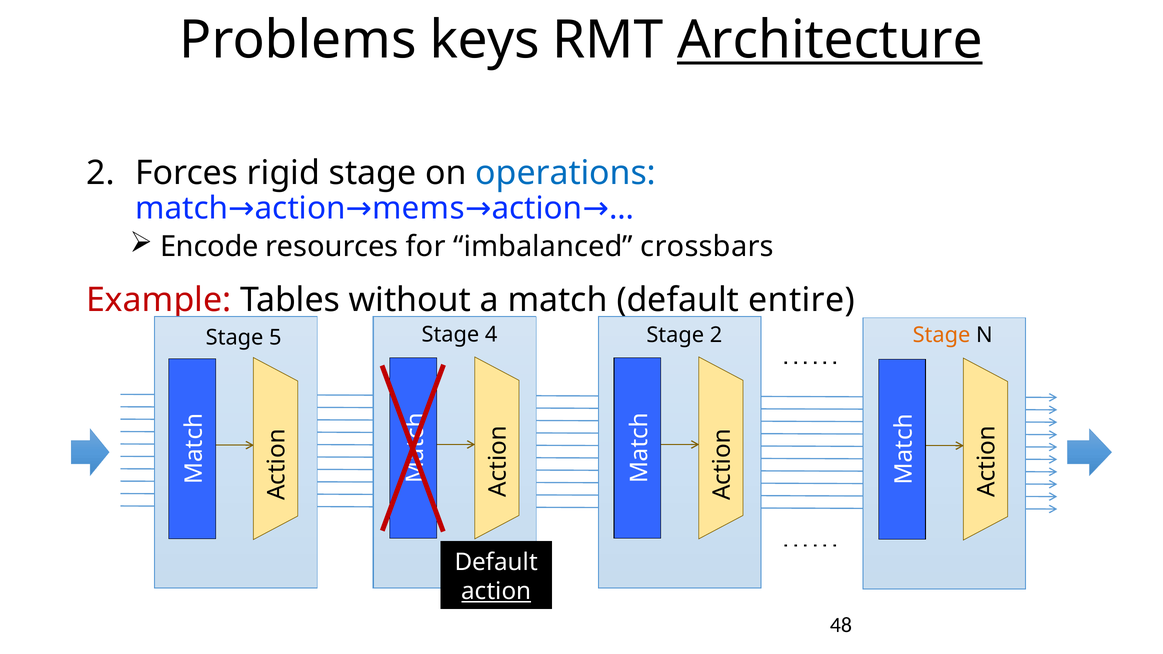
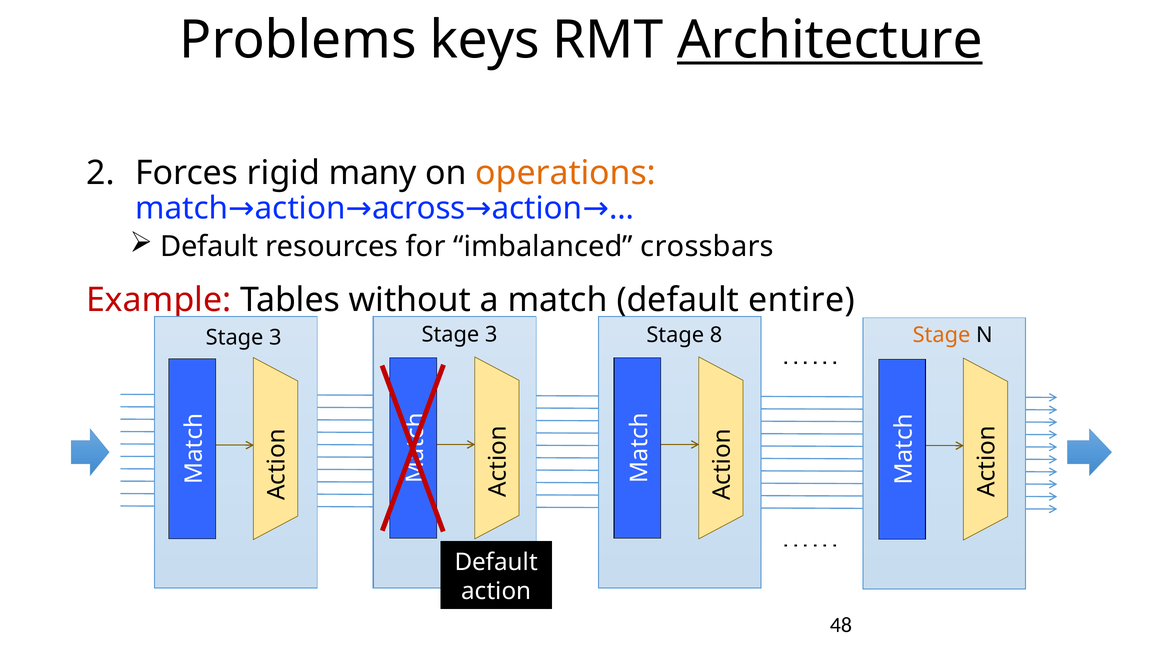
rigid stage: stage -> many
operations colour: blue -> orange
mems: mems -> across
Encode at (209, 247): Encode -> Default
5 at (275, 338): 5 -> 3
4 at (491, 335): 4 -> 3
Stage 2: 2 -> 8
action at (496, 591) underline: present -> none
